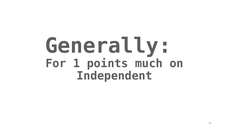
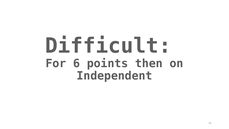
Generally: Generally -> Difficult
1: 1 -> 6
much: much -> then
